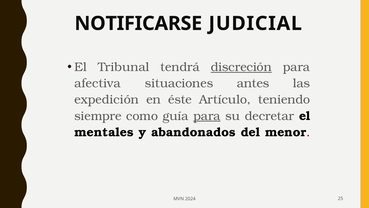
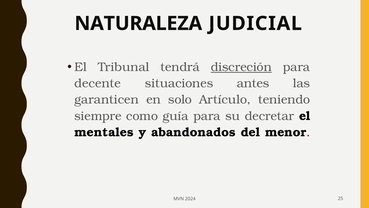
NOTIFICARSE: NOTIFICARSE -> NATURALEZA
afectiva: afectiva -> decente
expedición: expedición -> garanticen
éste: éste -> solo
para at (207, 116) underline: present -> none
